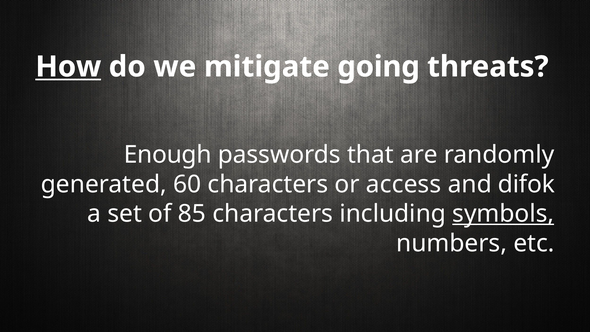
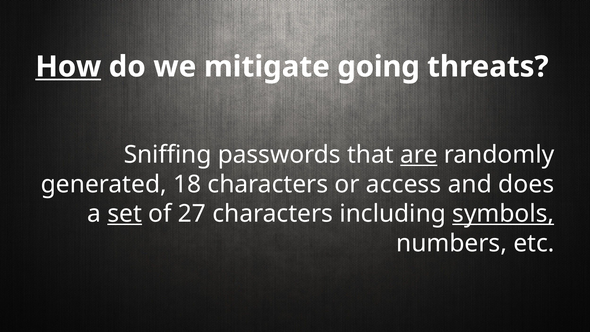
Enough: Enough -> Sniffing
are underline: none -> present
60: 60 -> 18
difok: difok -> does
set underline: none -> present
85: 85 -> 27
